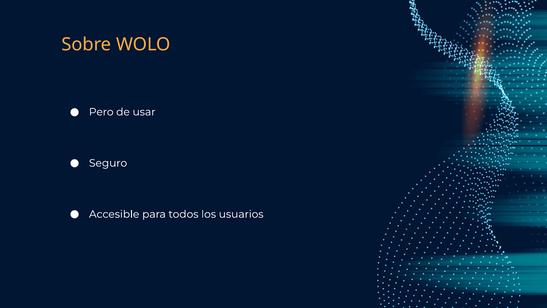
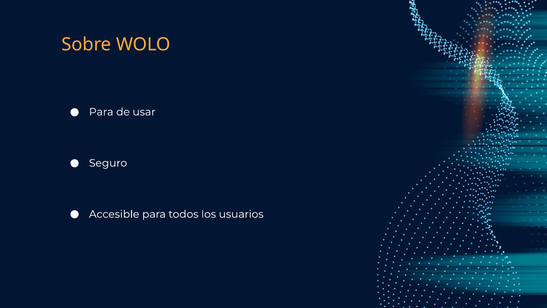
Pero at (101, 112): Pero -> Para
